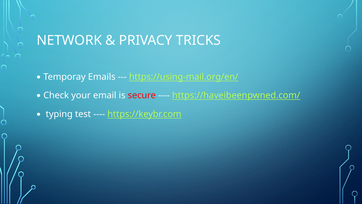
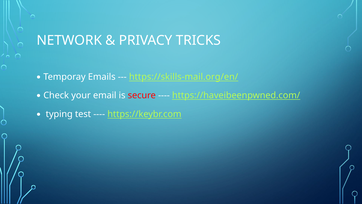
https://using-mail.org/en/: https://using-mail.org/en/ -> https://skills-mail.org/en/
